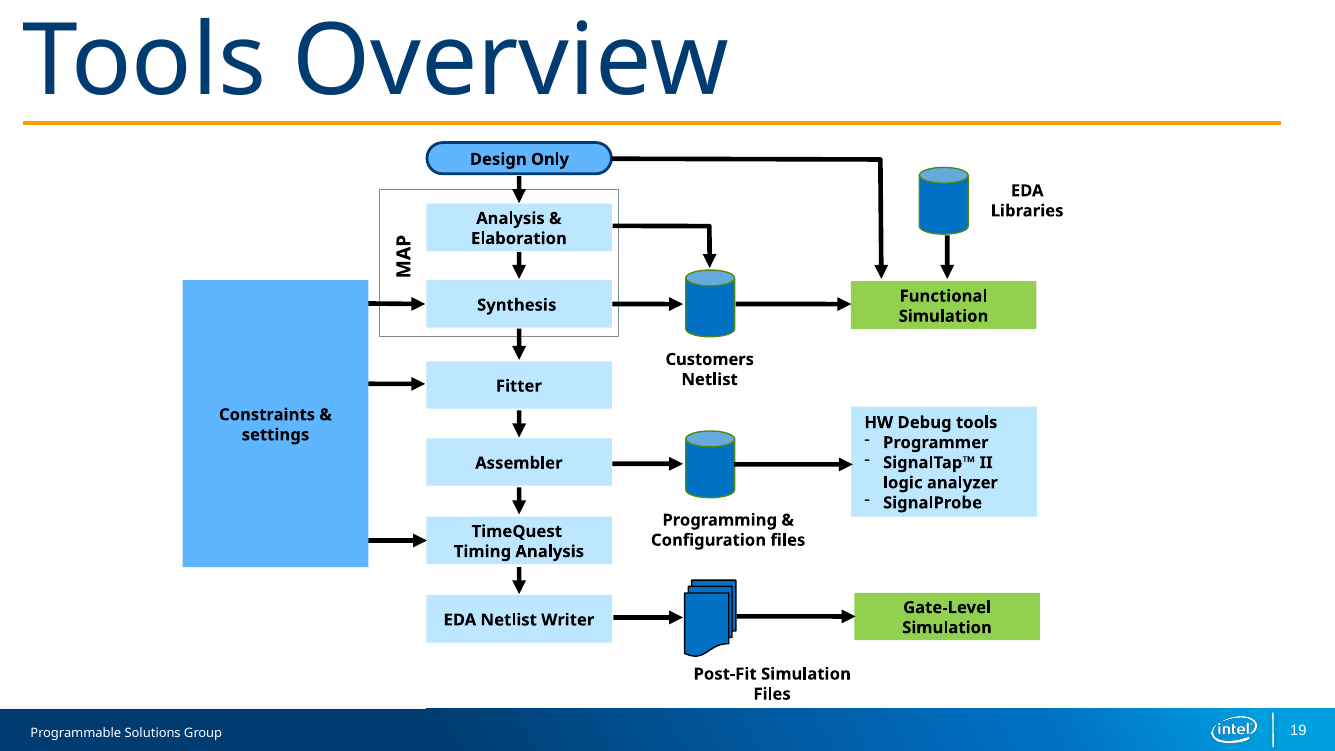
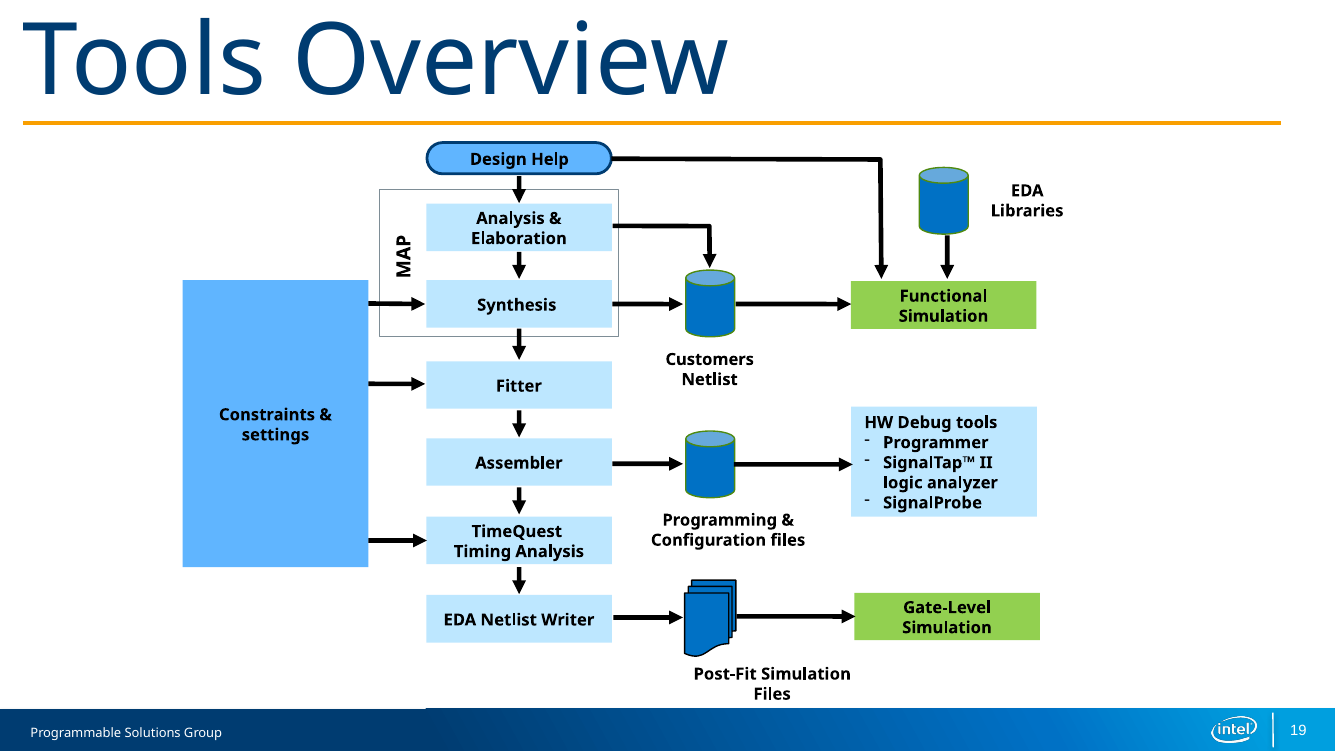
Only: Only -> Help
